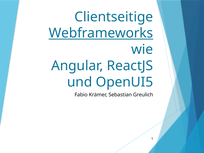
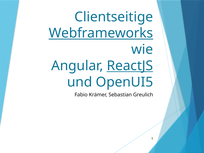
ReactJS underline: none -> present
